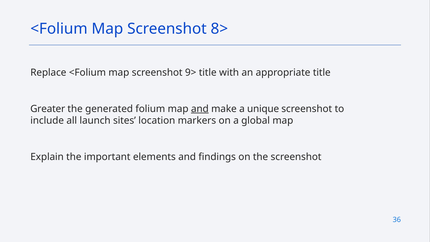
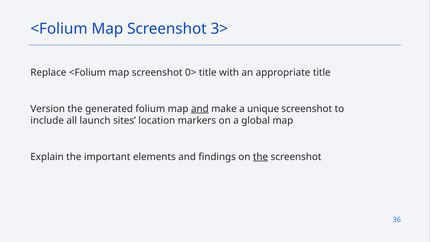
8>: 8> -> 3>
9>: 9> -> 0>
Greater: Greater -> Version
the at (261, 157) underline: none -> present
